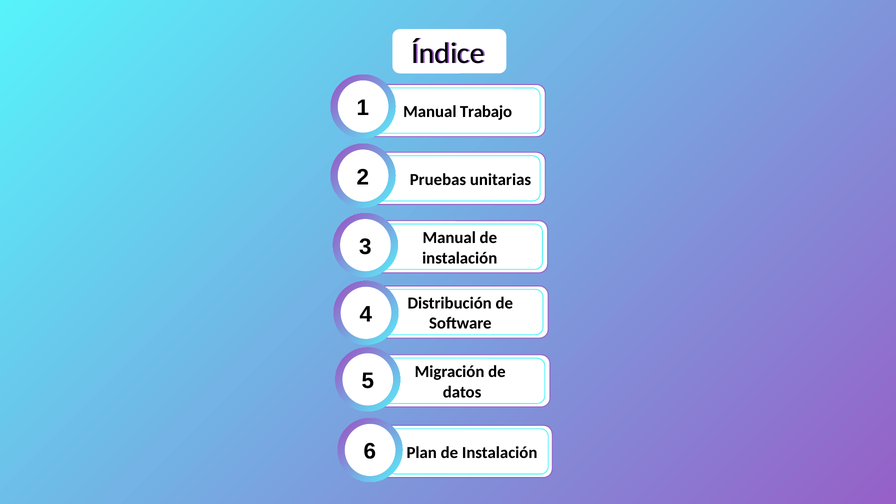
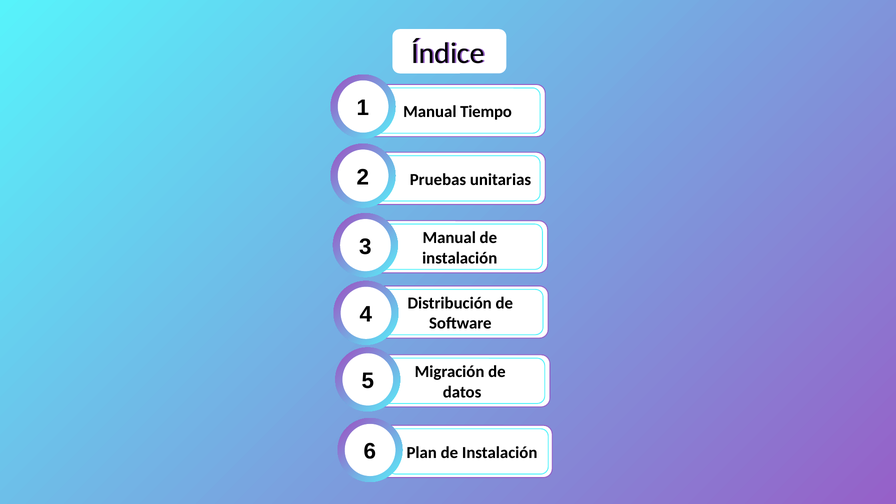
Trabajo: Trabajo -> Tiempo
